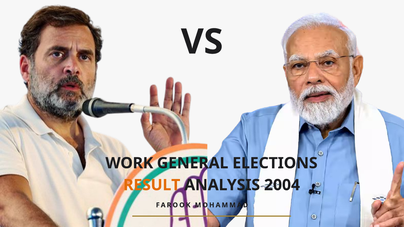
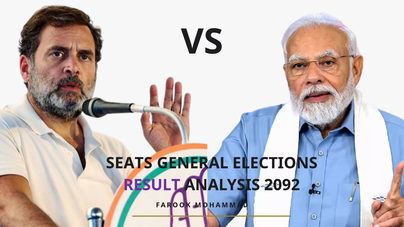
WORK: WORK -> SEATS
RESULT colour: orange -> purple
2004: 2004 -> 2092
